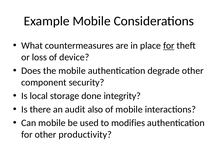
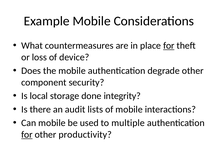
also: also -> lists
modifies: modifies -> multiple
for at (27, 135) underline: none -> present
